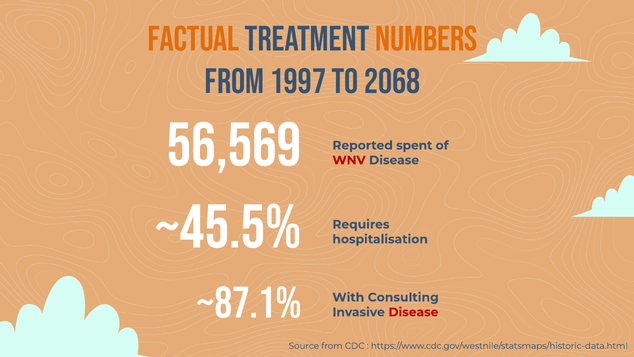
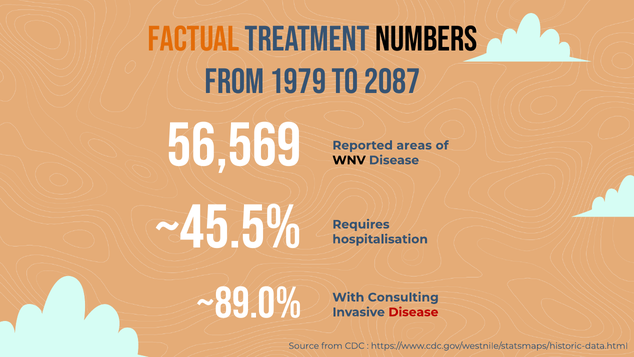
numbers colour: orange -> black
1997: 1997 -> 1979
2068: 2068 -> 2087
spent: spent -> areas
WNV colour: red -> black
~87.1%: ~87.1% -> ~89.0%
